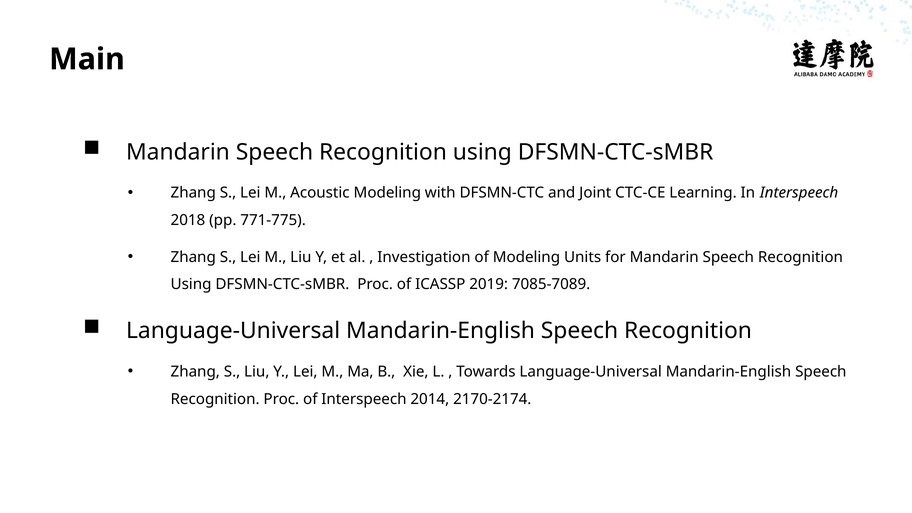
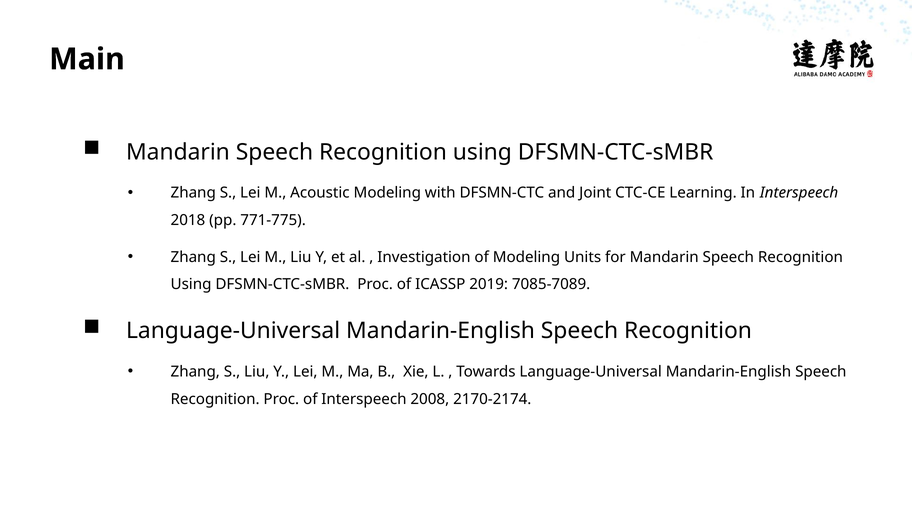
2014: 2014 -> 2008
